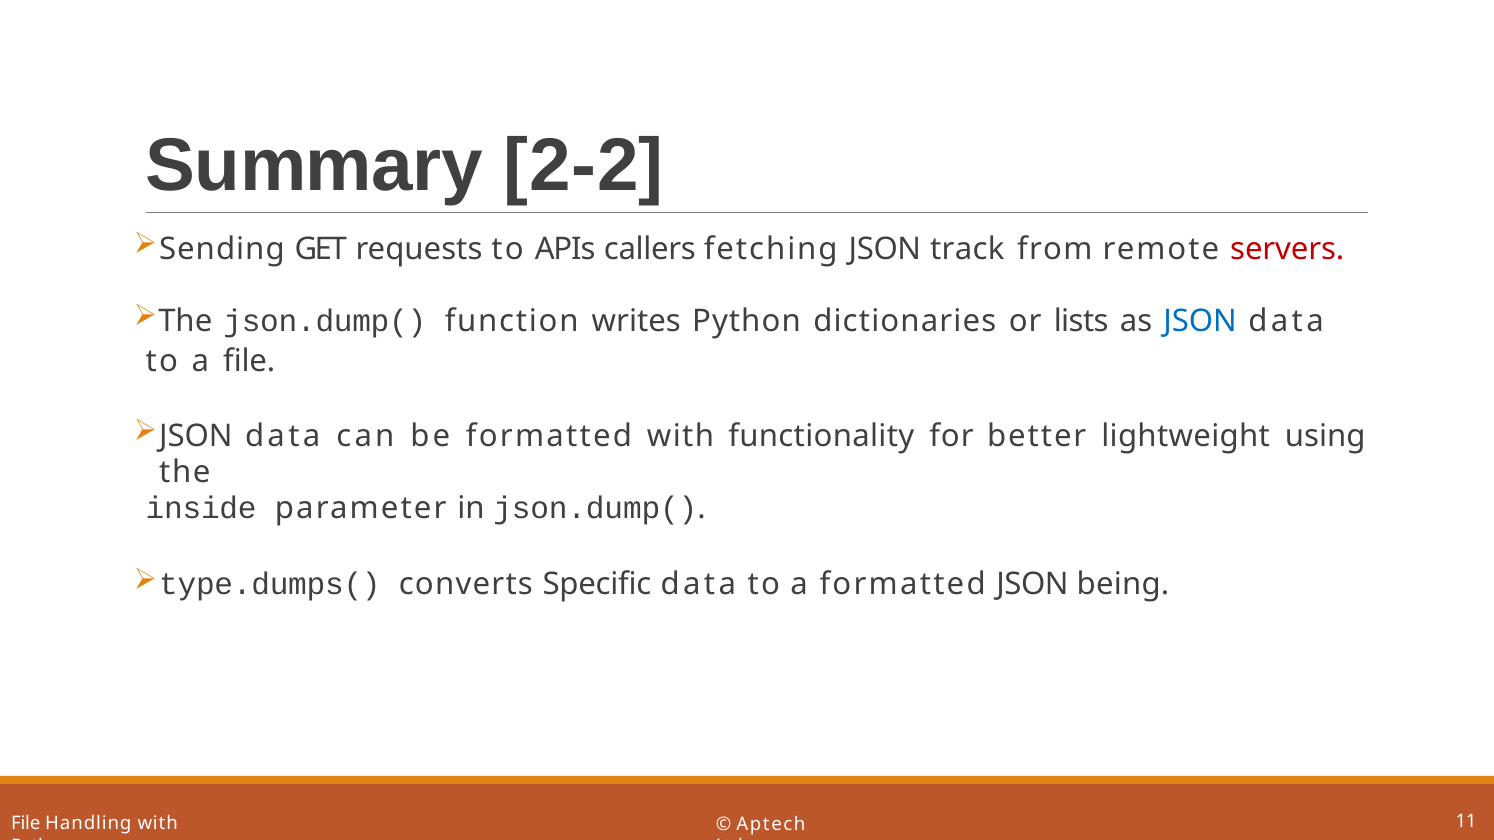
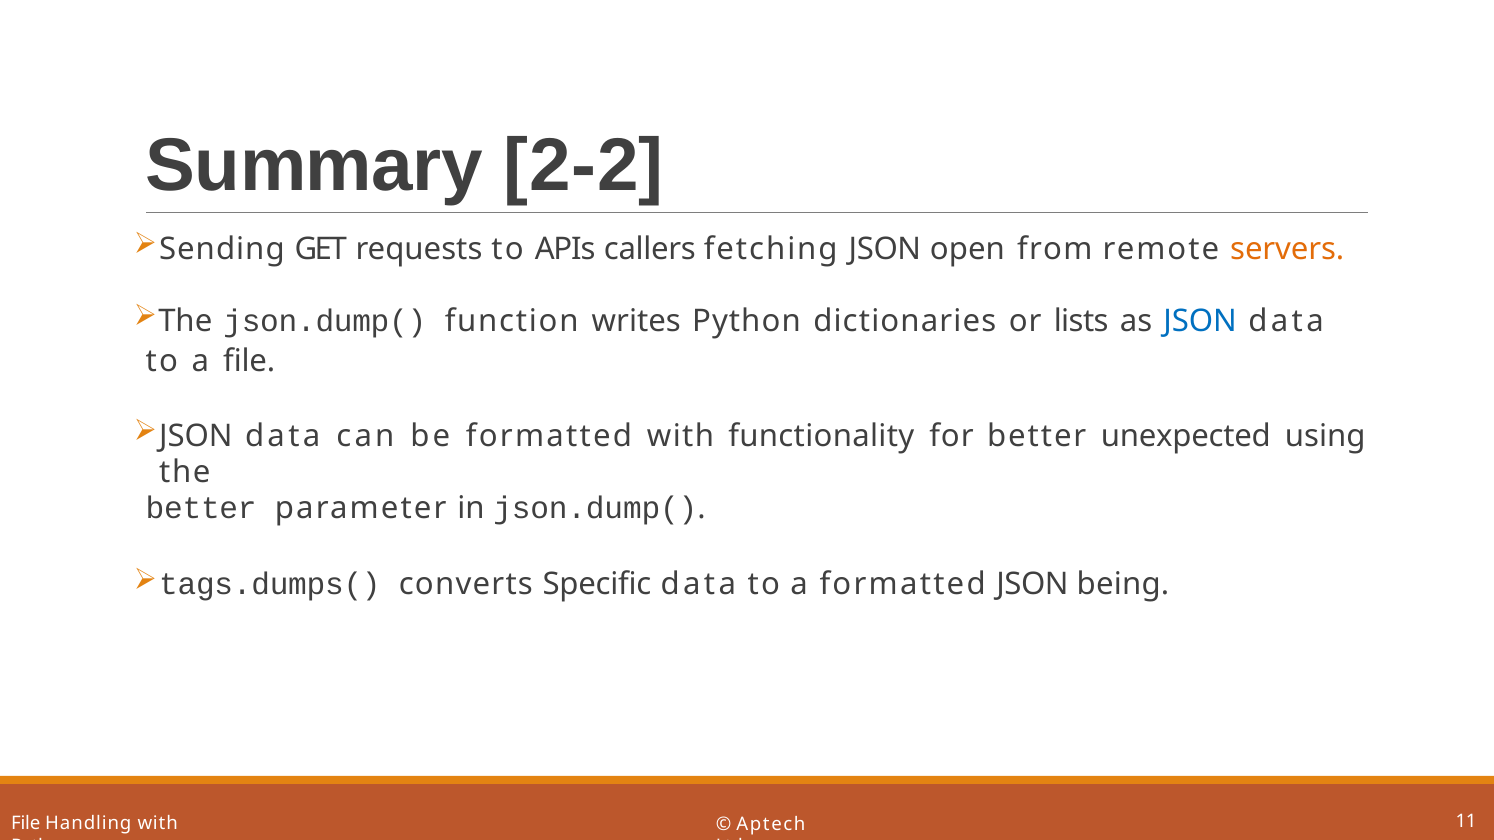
track: track -> open
servers colour: red -> orange
lightweight: lightweight -> unexpected
inside at (201, 509): inside -> better
type.dumps(: type.dumps( -> tags.dumps(
